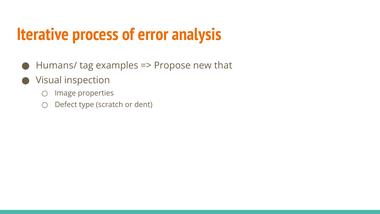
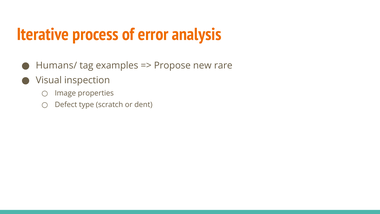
that: that -> rare
